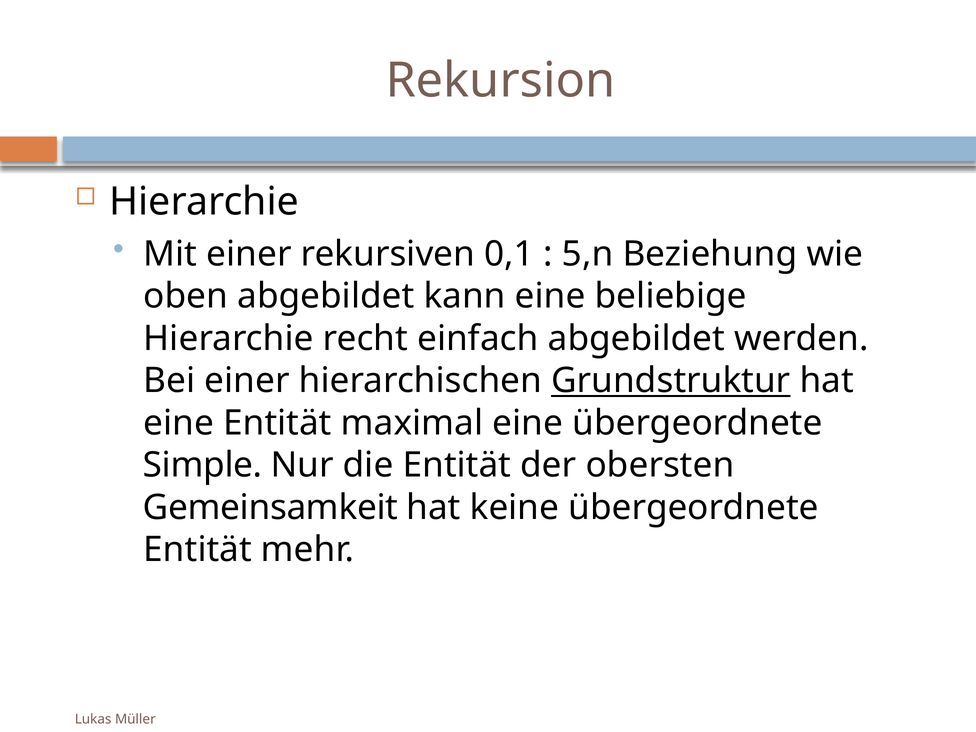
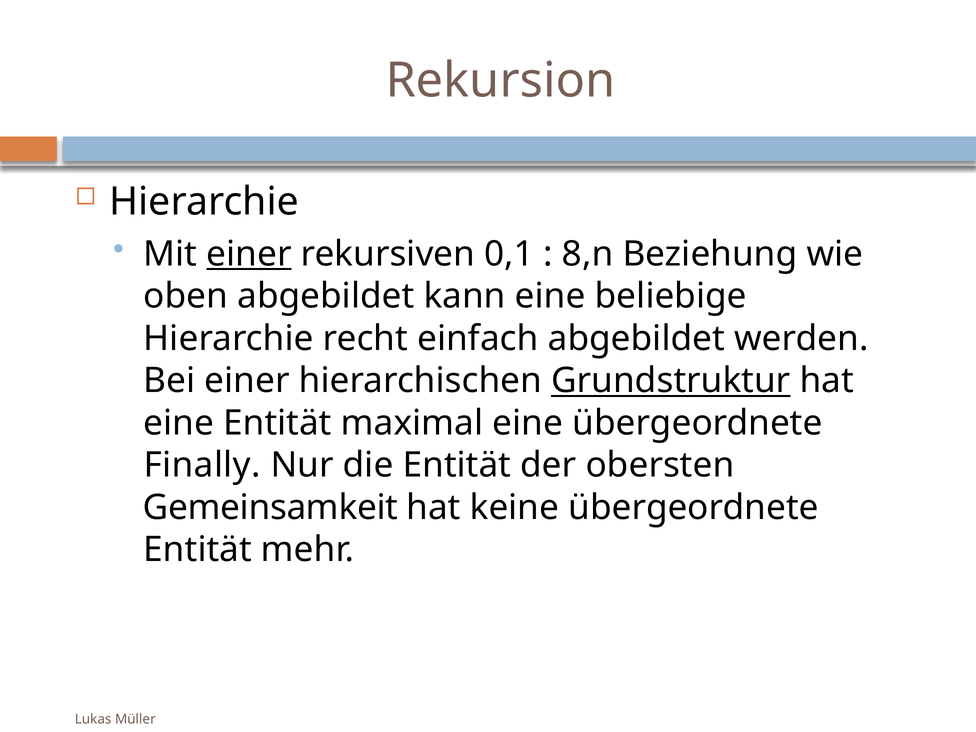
einer at (249, 254) underline: none -> present
5,n: 5,n -> 8,n
Simple: Simple -> Finally
